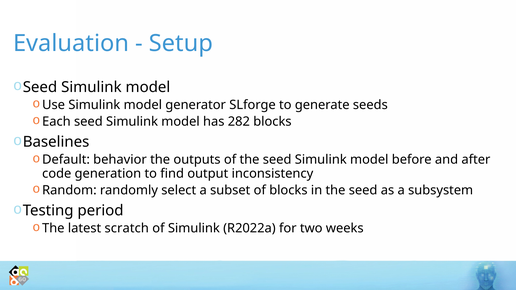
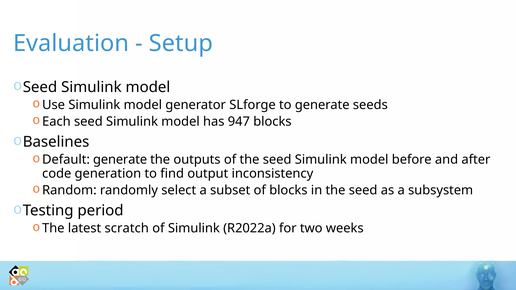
282: 282 -> 947
Default behavior: behavior -> generate
